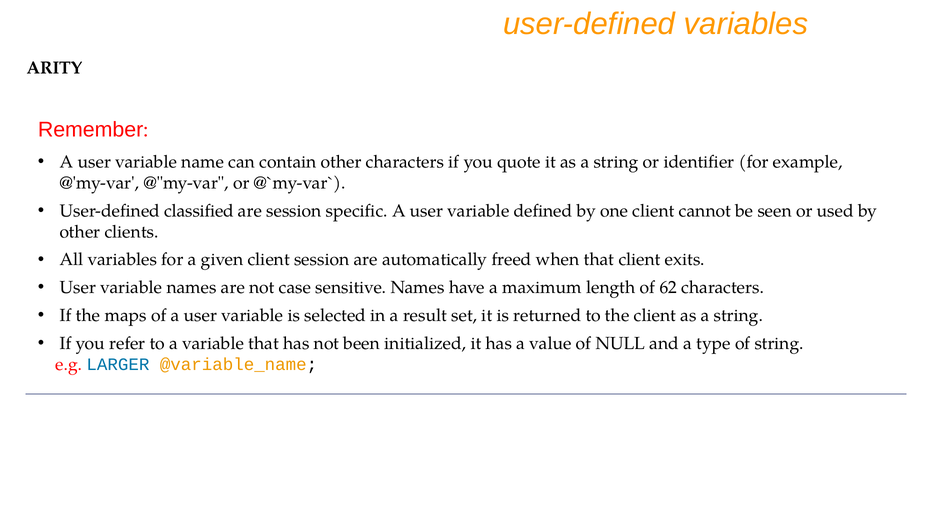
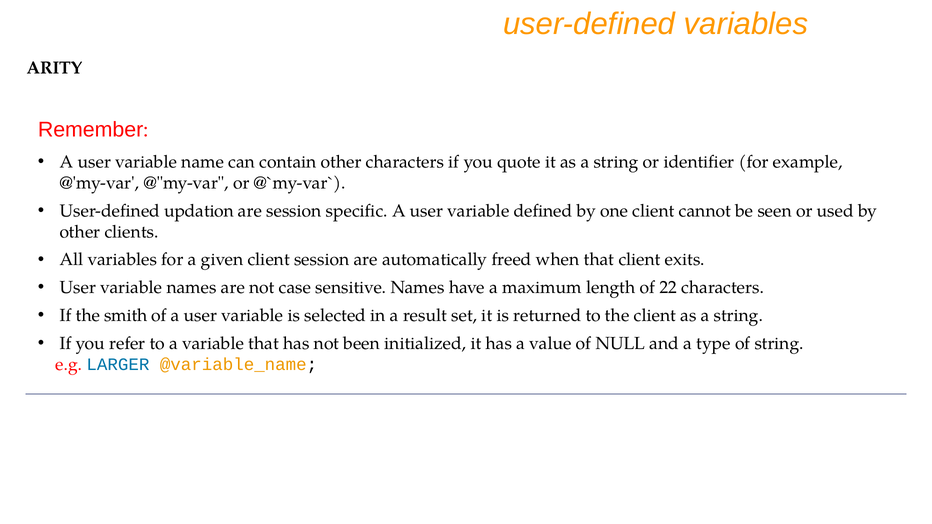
classified: classified -> updation
62: 62 -> 22
maps: maps -> smith
